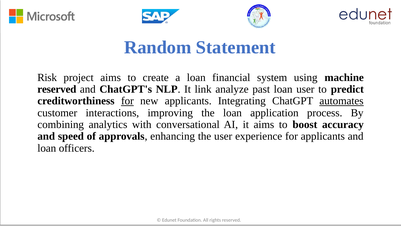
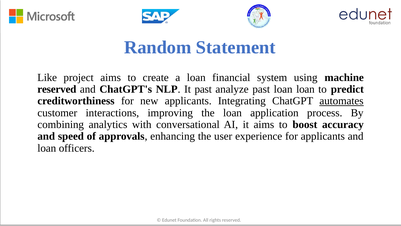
Risk: Risk -> Like
It link: link -> past
loan user: user -> loan
for at (127, 101) underline: present -> none
